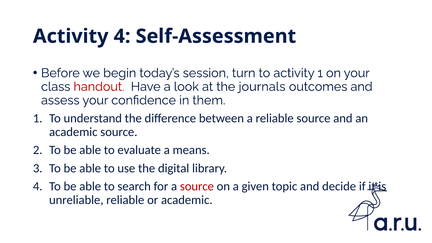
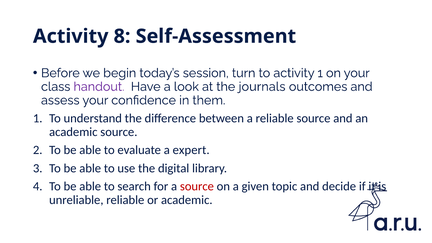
Activity 4: 4 -> 8
handout colour: red -> purple
means: means -> expert
